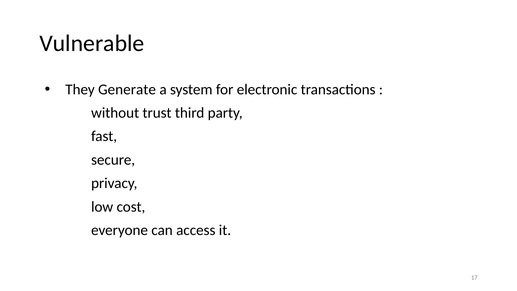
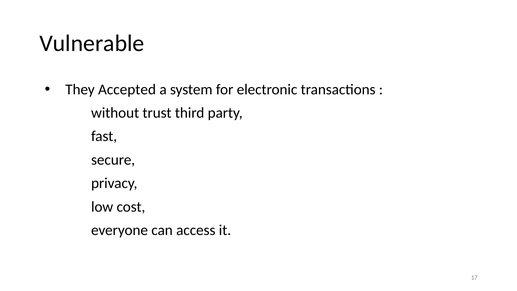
Generate: Generate -> Accepted
